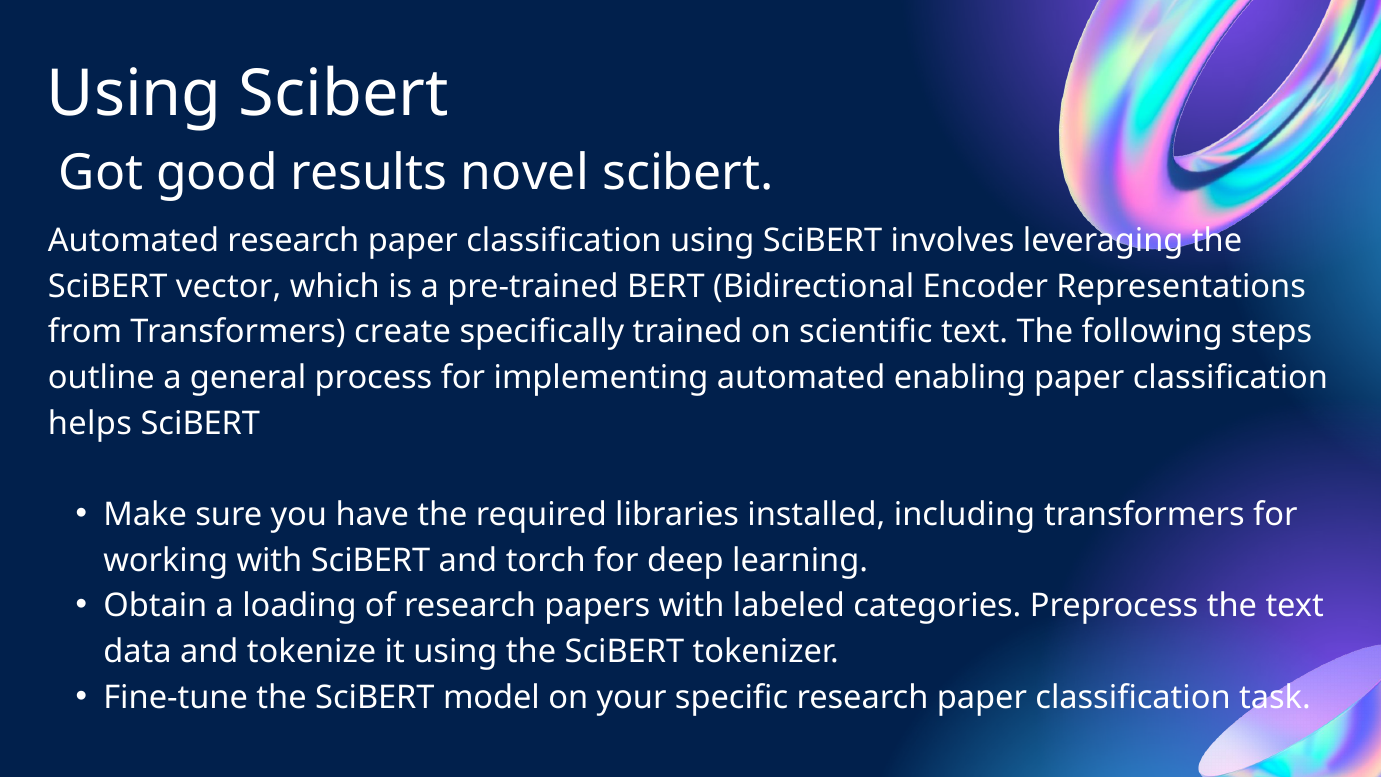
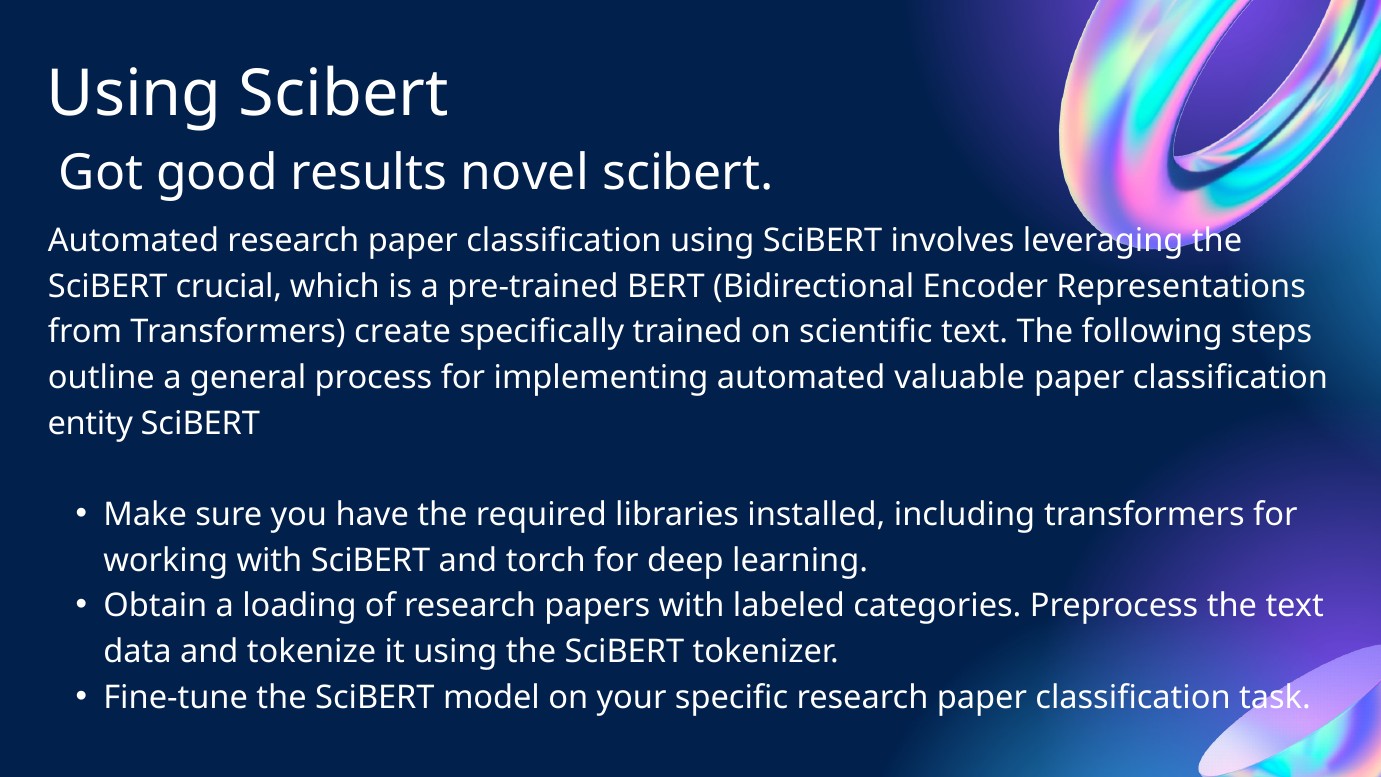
vector: vector -> crucial
enabling: enabling -> valuable
helps: helps -> entity
